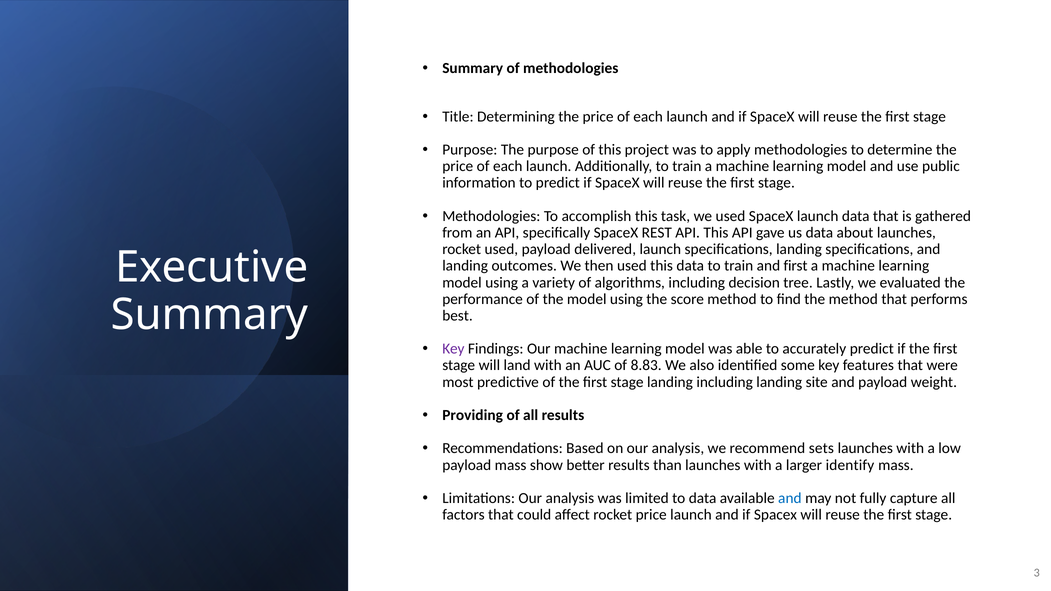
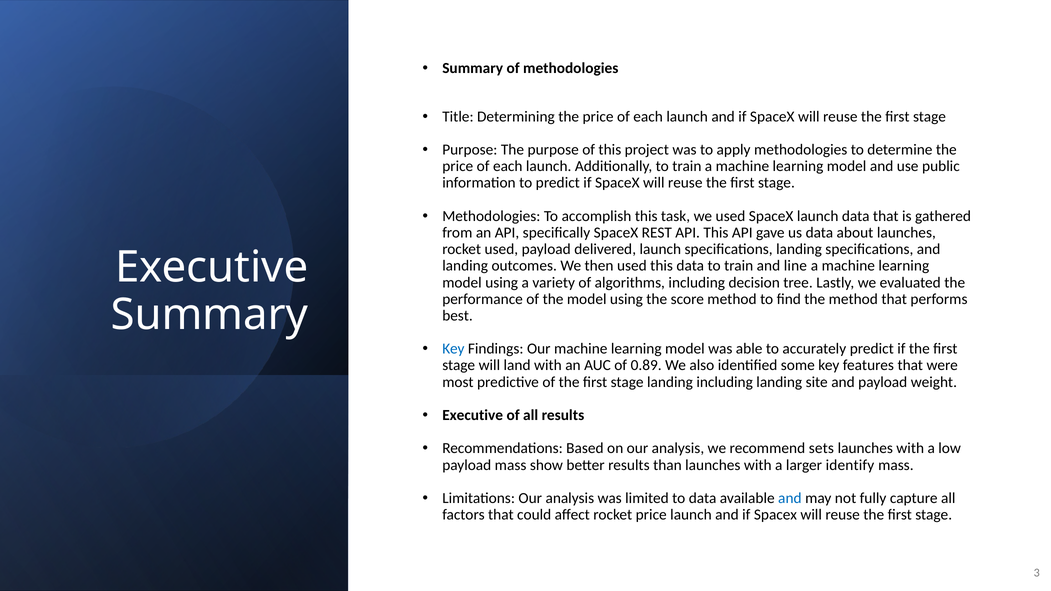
and first: first -> line
Key at (453, 349) colour: purple -> blue
8.83: 8.83 -> 0.89
Providing at (473, 415): Providing -> Executive
